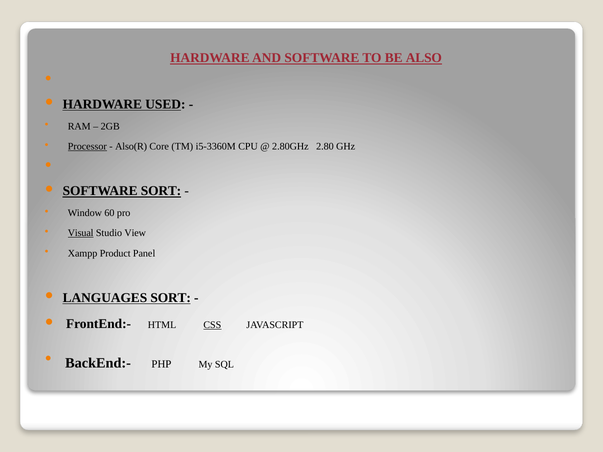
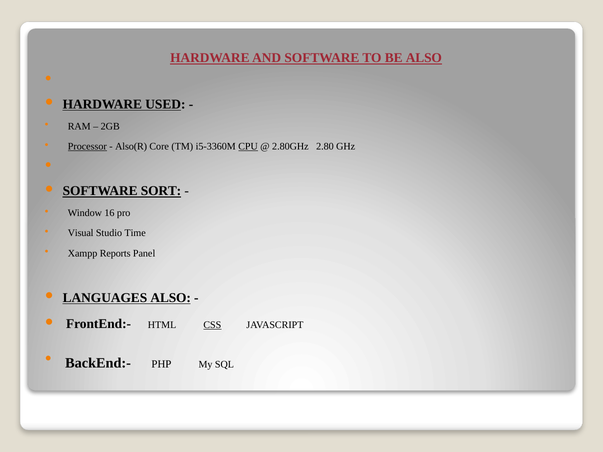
CPU underline: none -> present
60: 60 -> 16
Visual underline: present -> none
View: View -> Time
Product: Product -> Reports
LANGUAGES SORT: SORT -> ALSO
